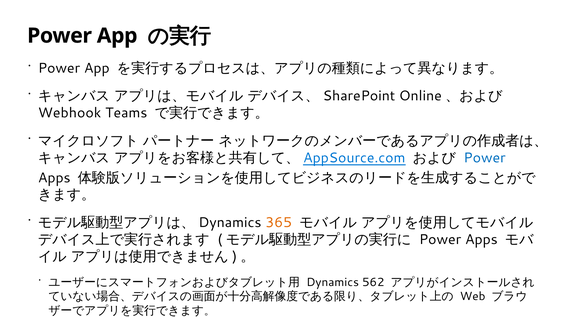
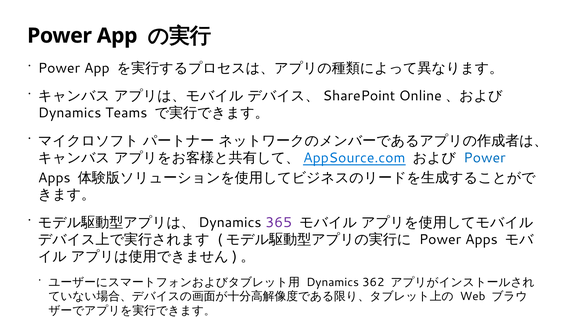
Webhook at (70, 113): Webhook -> Dynamics
365 colour: orange -> purple
562: 562 -> 362
